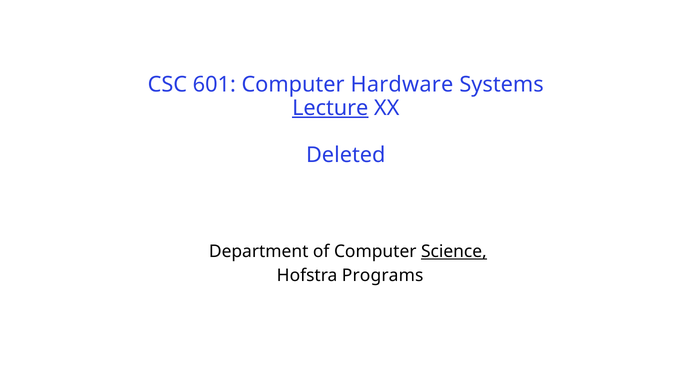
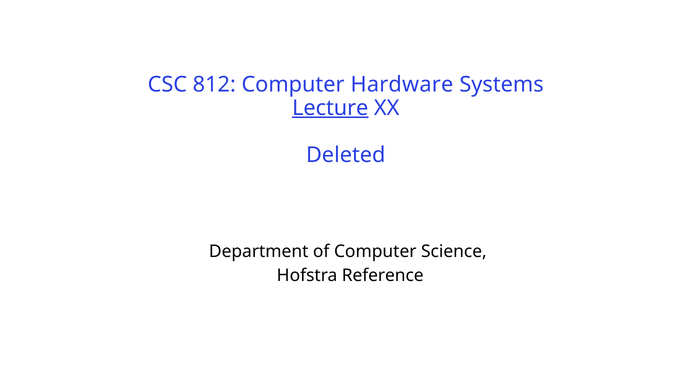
601: 601 -> 812
Science underline: present -> none
Programs: Programs -> Reference
